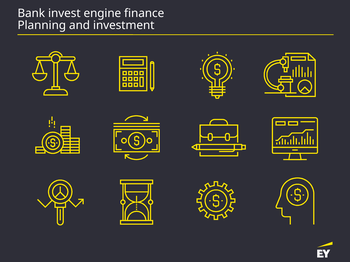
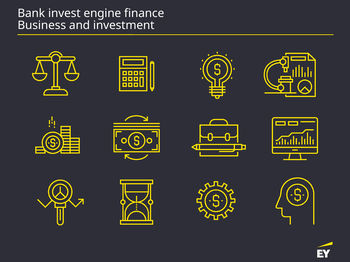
Planning: Planning -> Business
